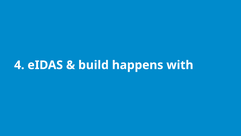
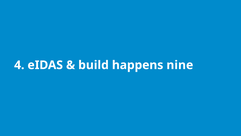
with: with -> nine
